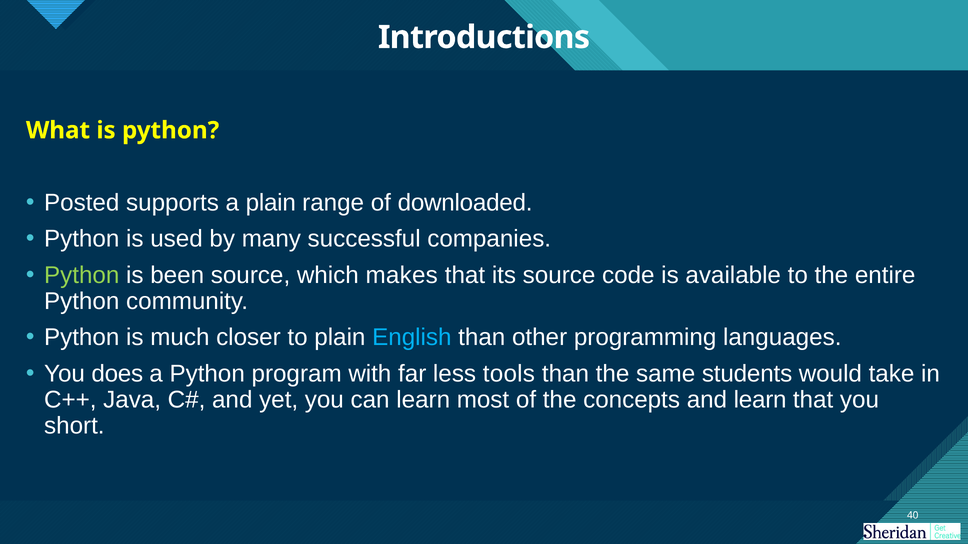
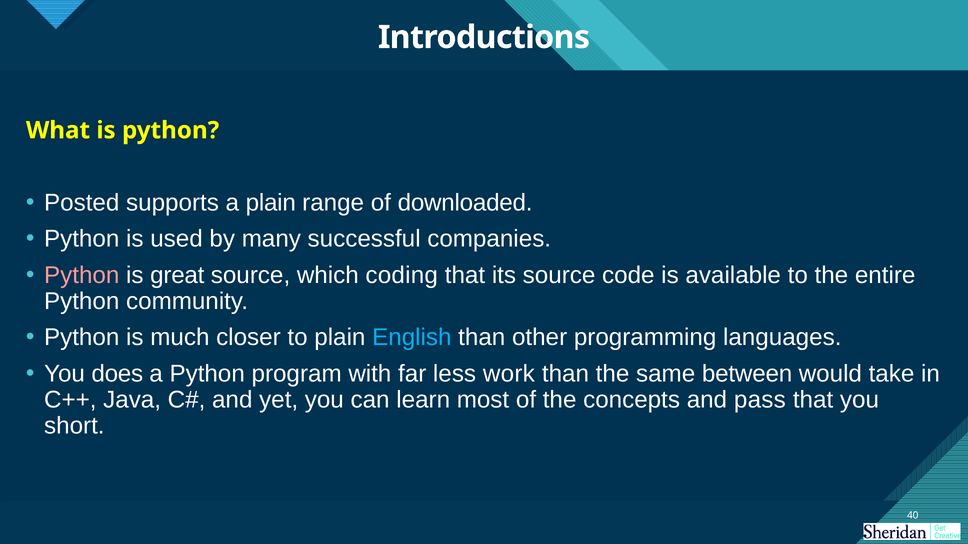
Python at (82, 275) colour: light green -> pink
been: been -> great
makes: makes -> coding
tools: tools -> work
students: students -> between
and learn: learn -> pass
